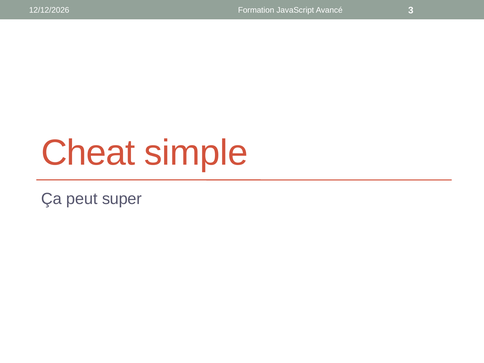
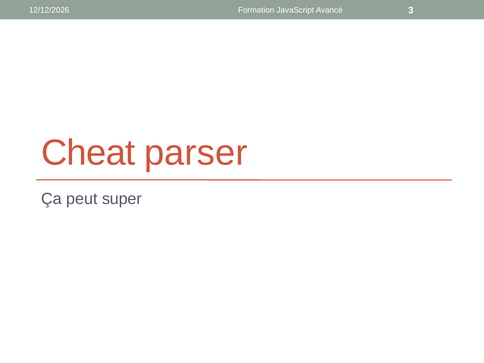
simple: simple -> parser
